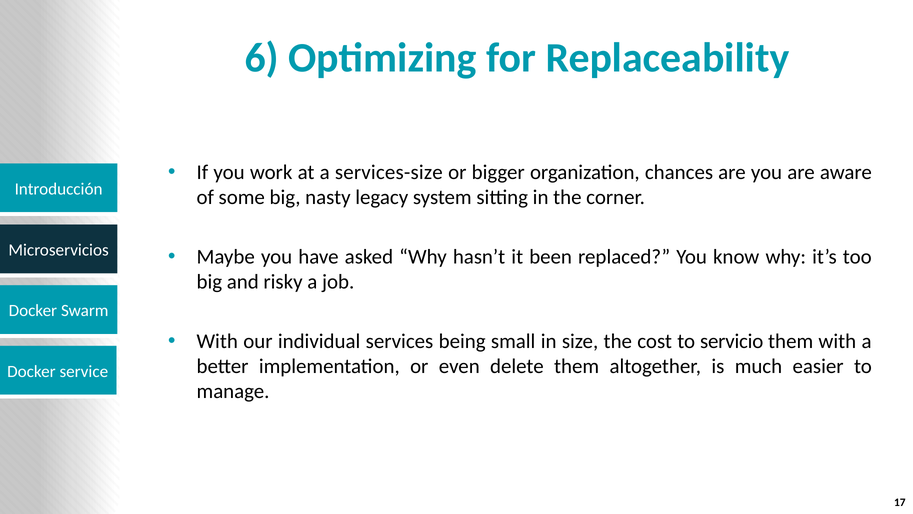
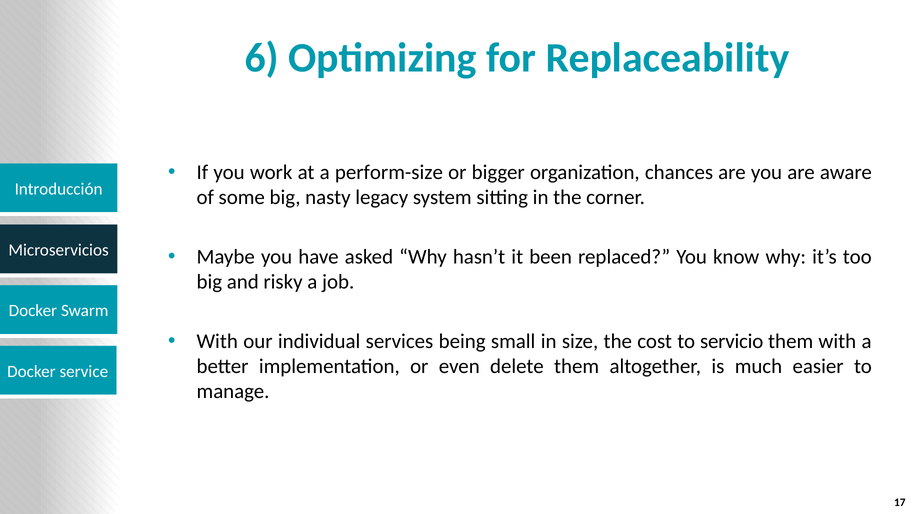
services-size: services-size -> perform-size
